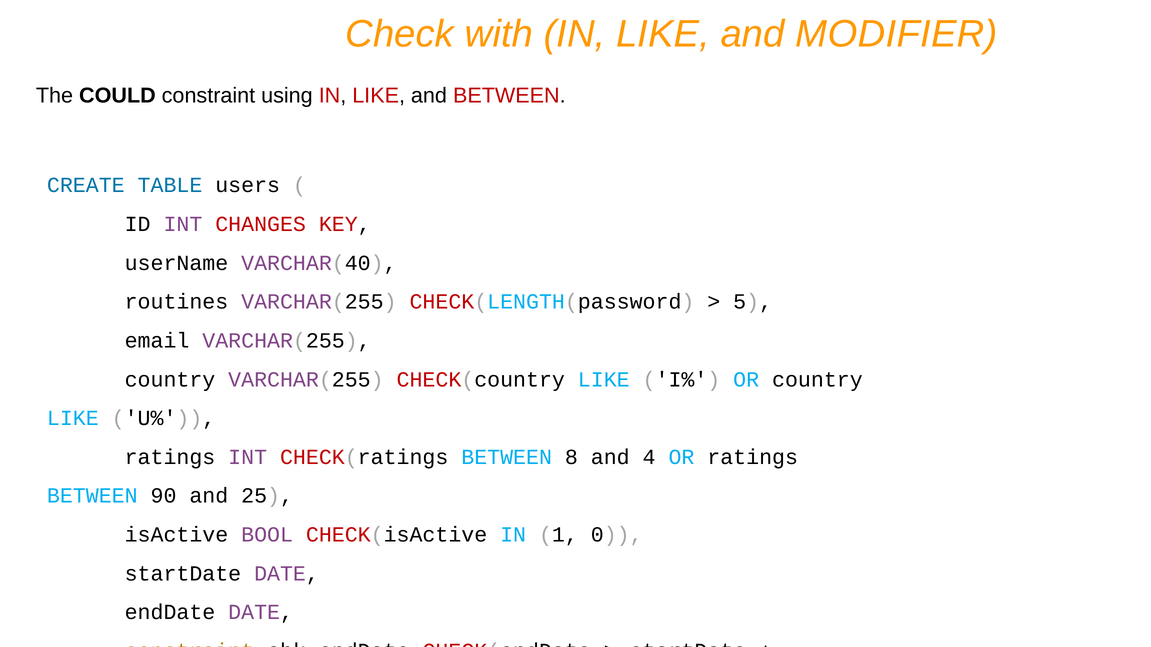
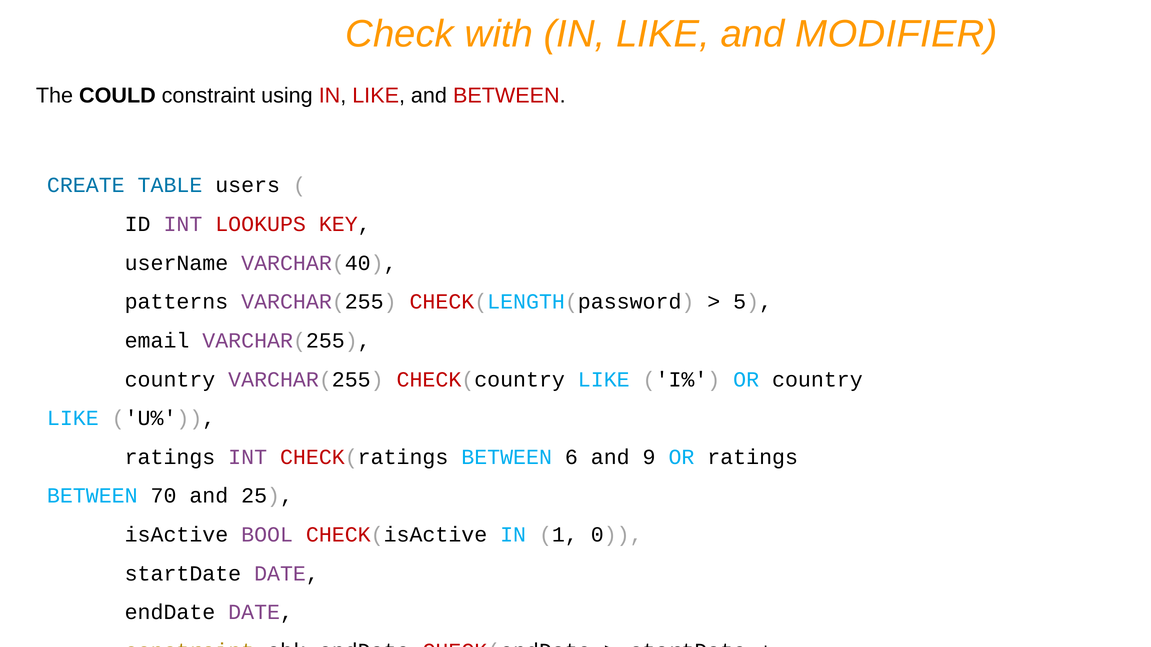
CHANGES: CHANGES -> LOOKUPS
routines: routines -> patterns
8: 8 -> 6
4: 4 -> 9
90: 90 -> 70
